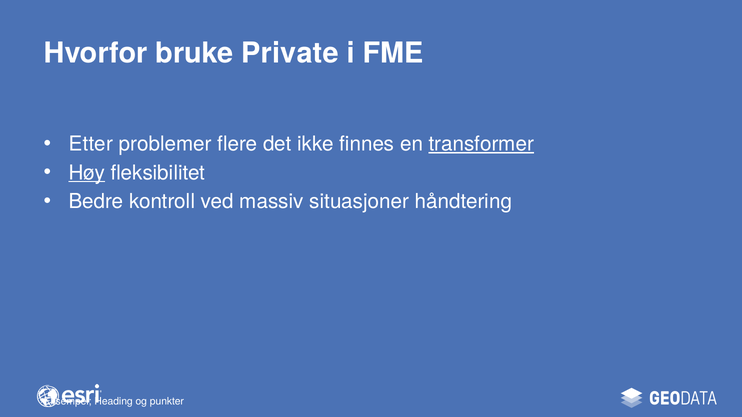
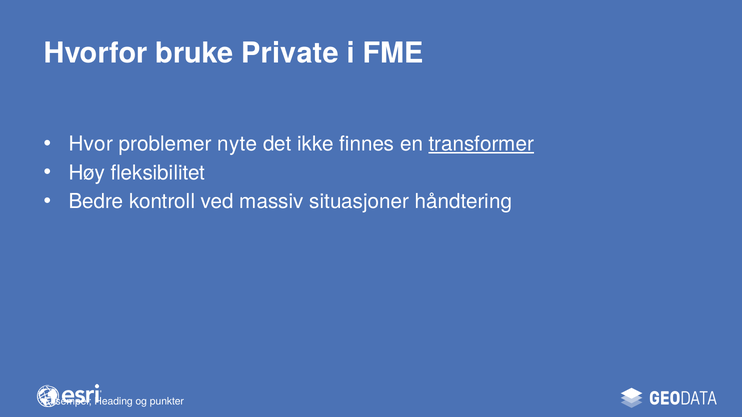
Etter: Etter -> Hvor
flere: flere -> nyte
Høy underline: present -> none
